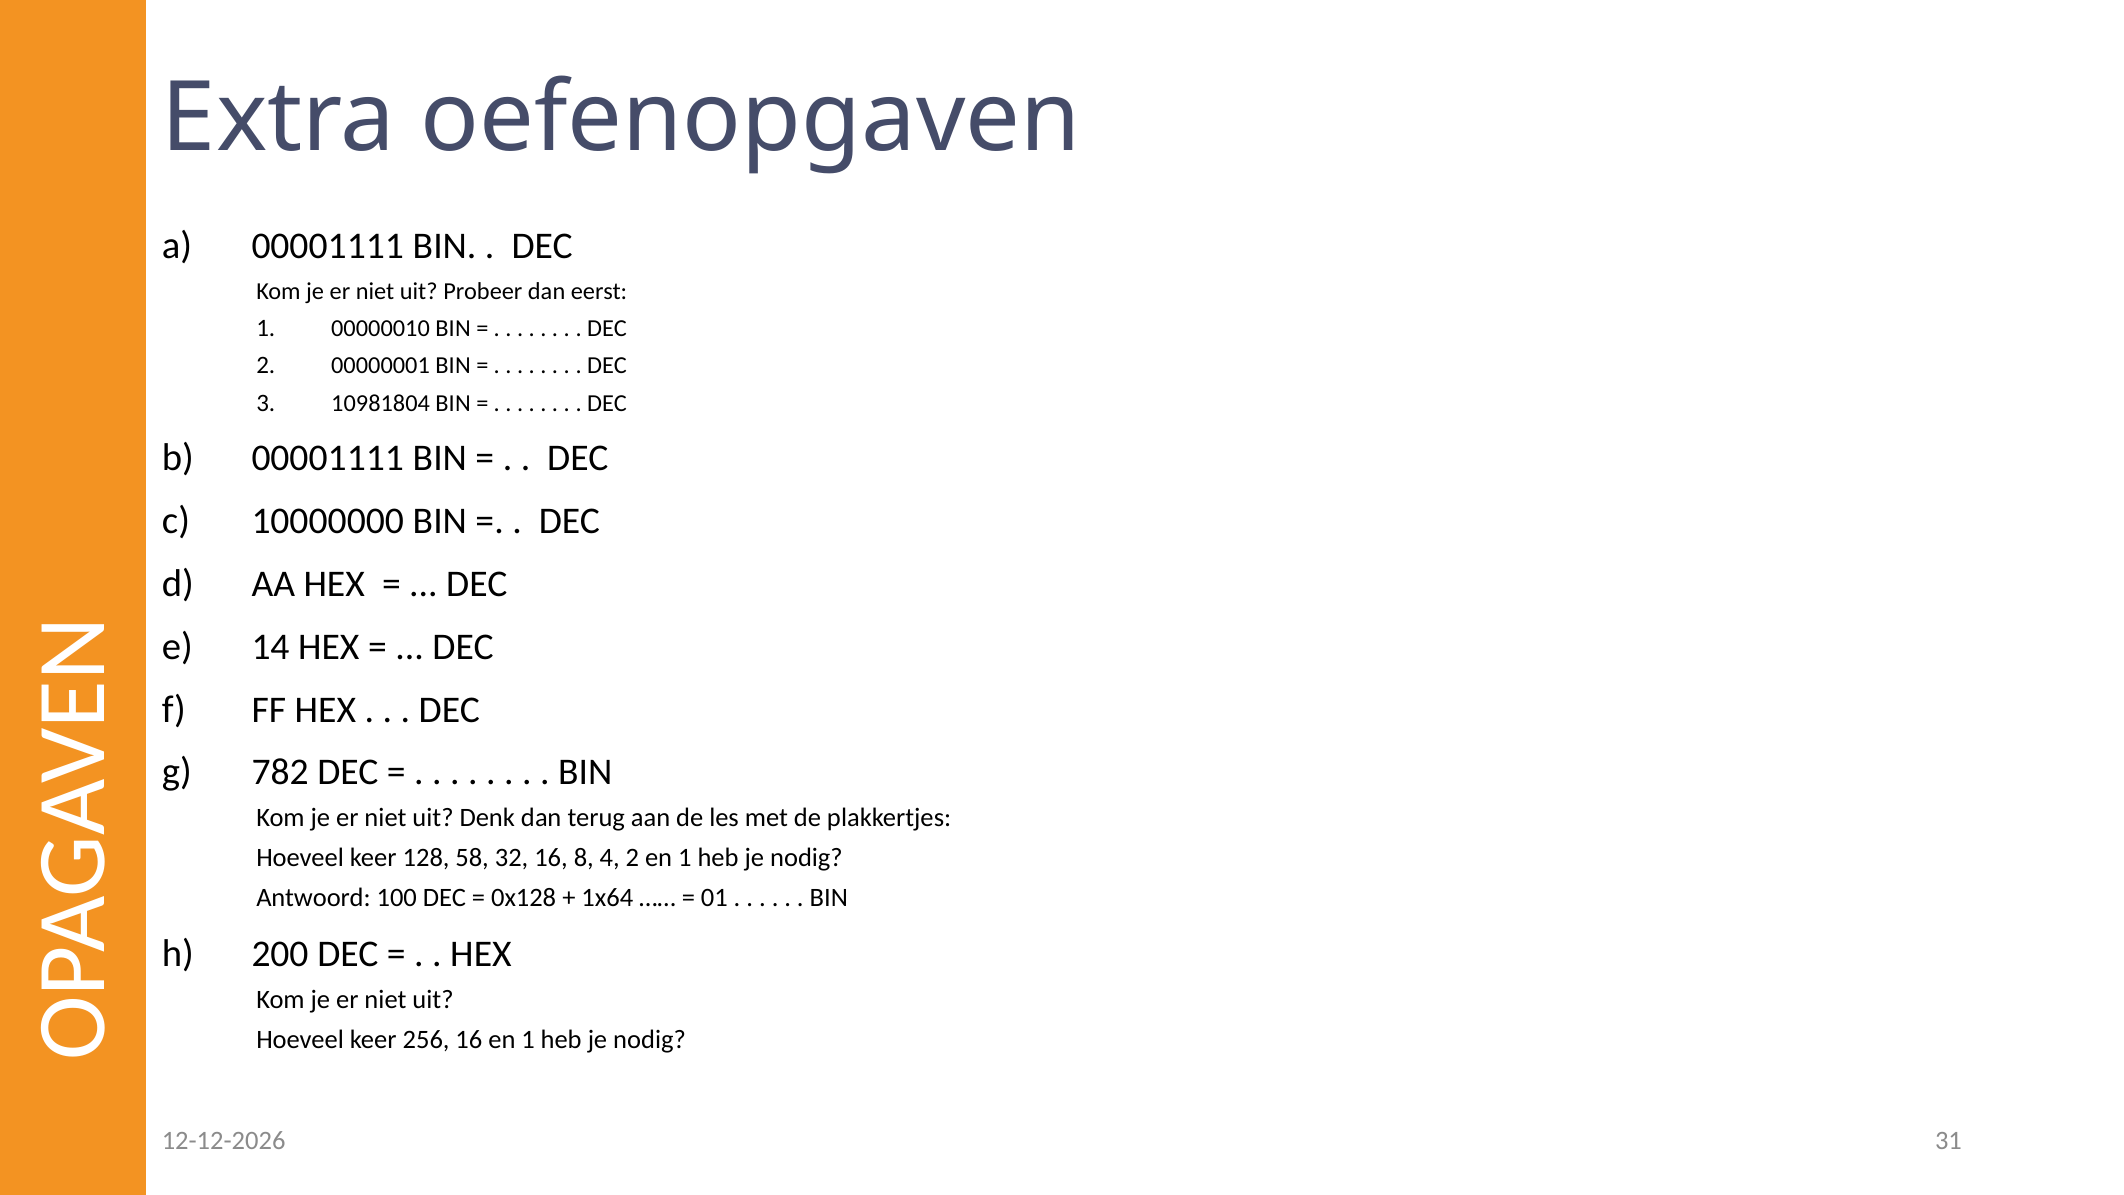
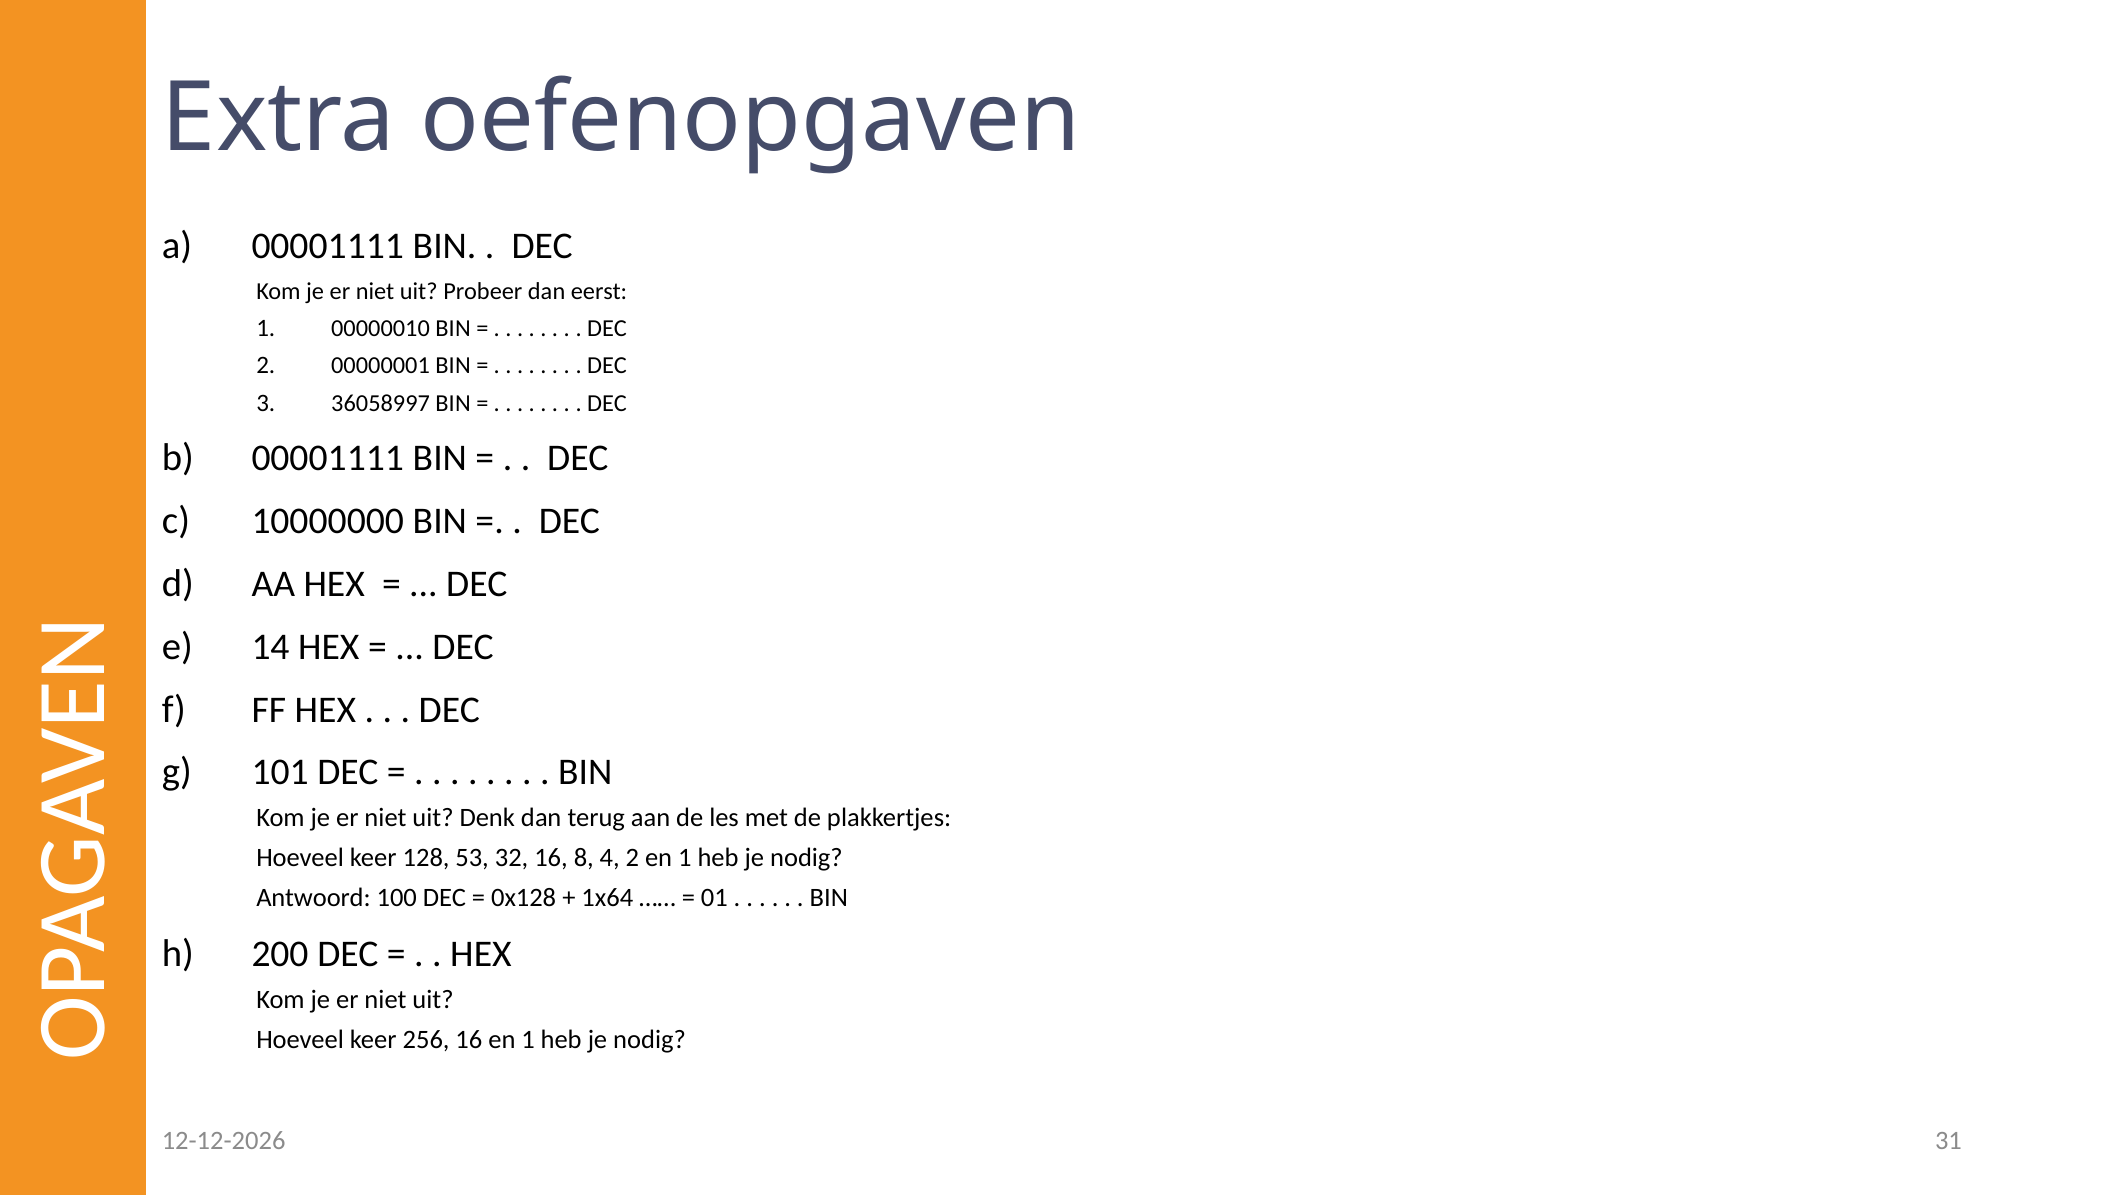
10981804: 10981804 -> 36058997
782: 782 -> 101
58: 58 -> 53
